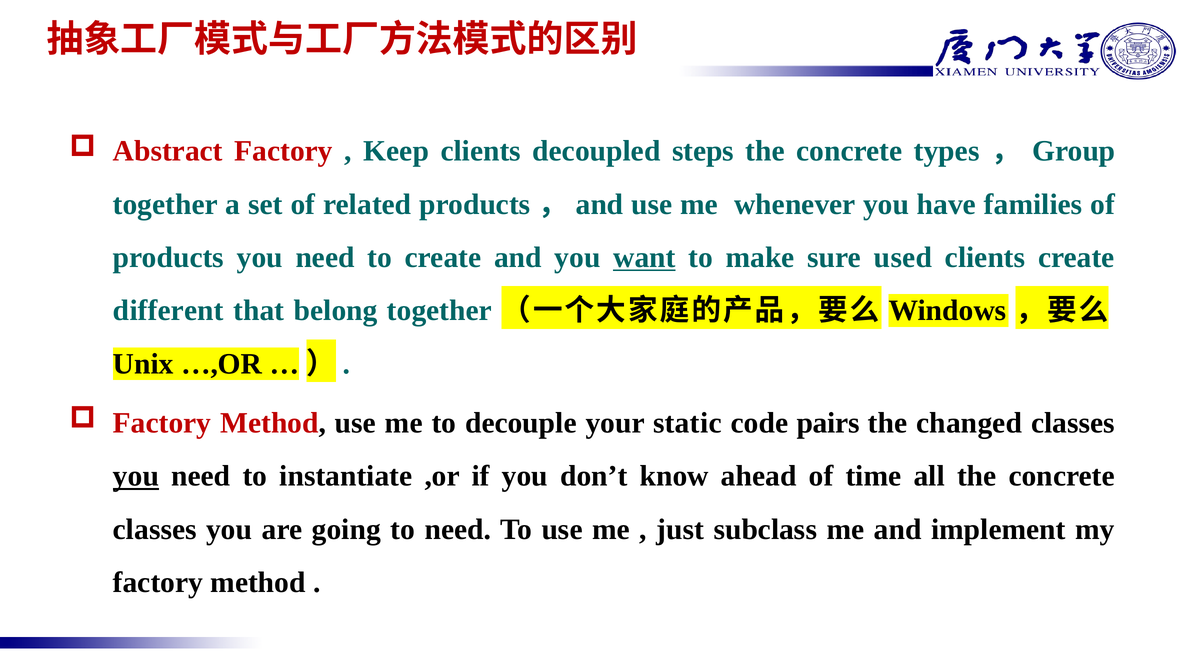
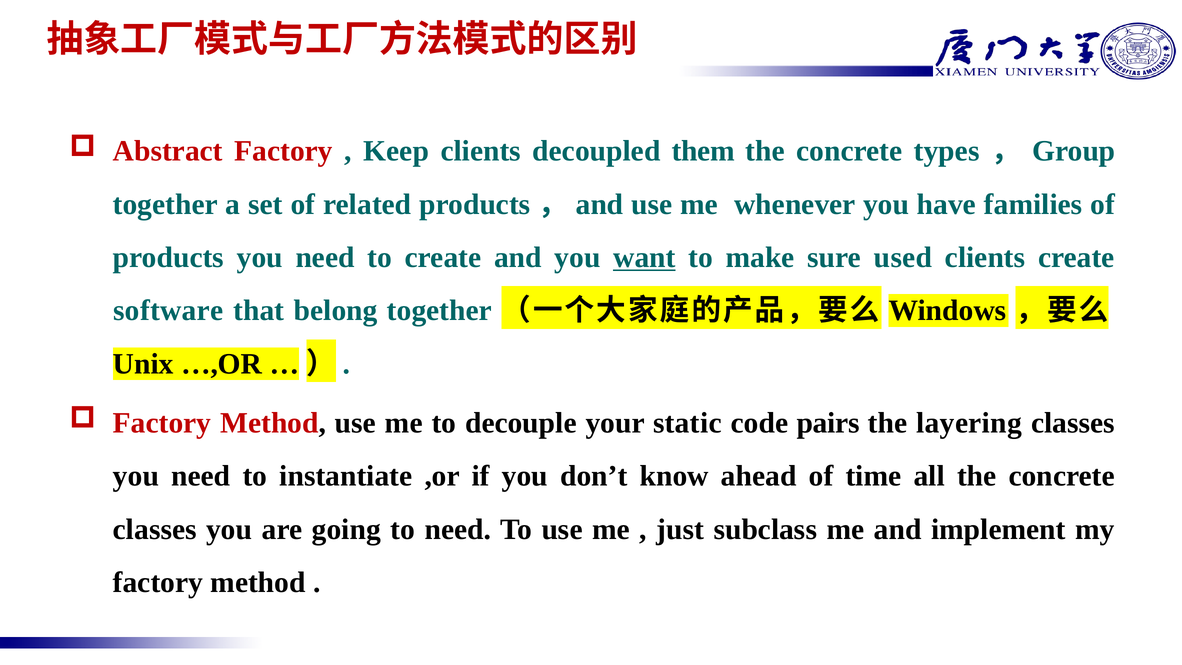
steps: steps -> them
different: different -> software
changed: changed -> layering
you at (136, 476) underline: present -> none
